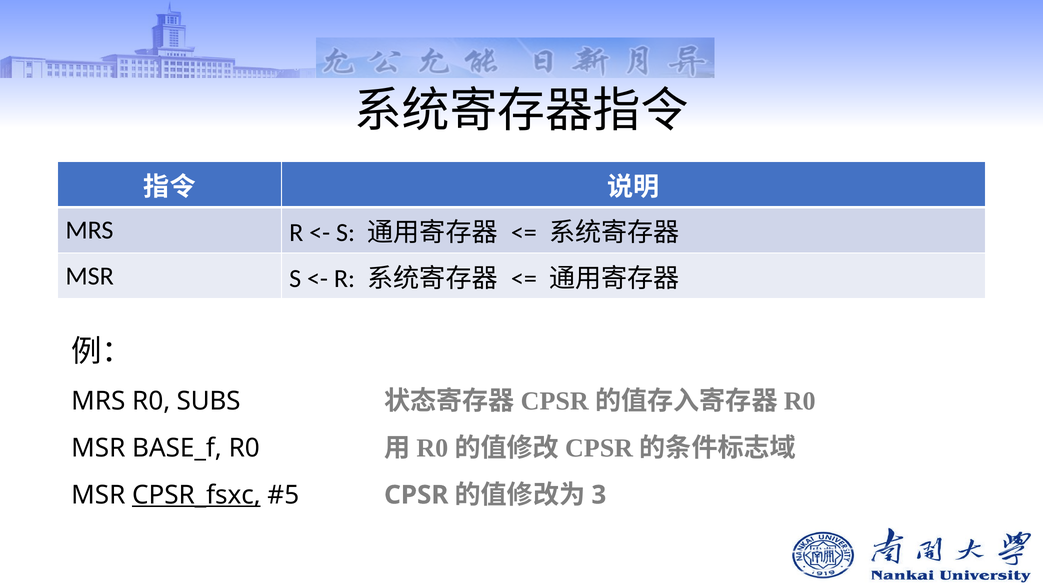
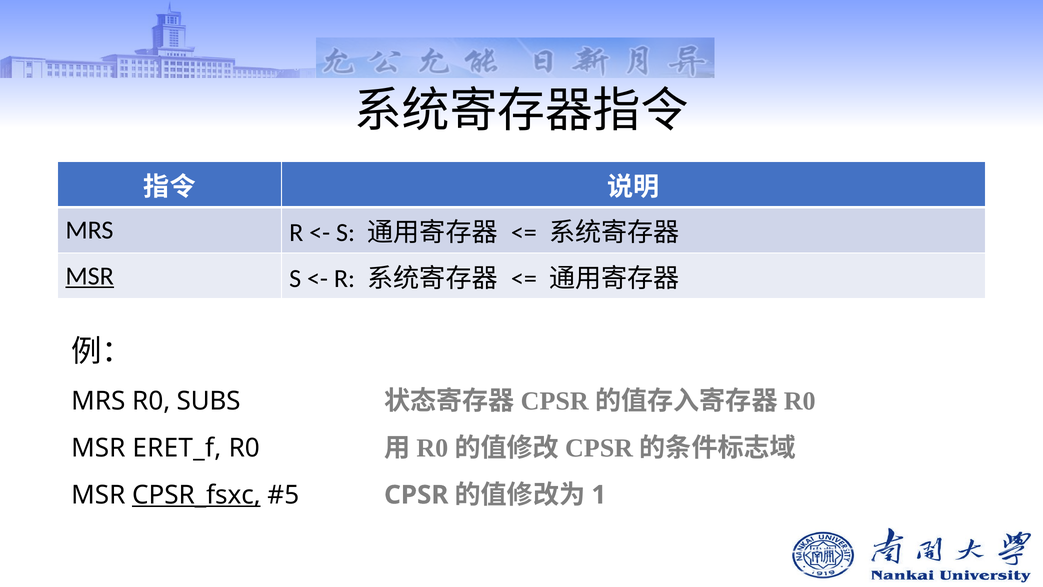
MSR at (90, 276) underline: none -> present
BASE_f: BASE_f -> ERET_f
3: 3 -> 1
